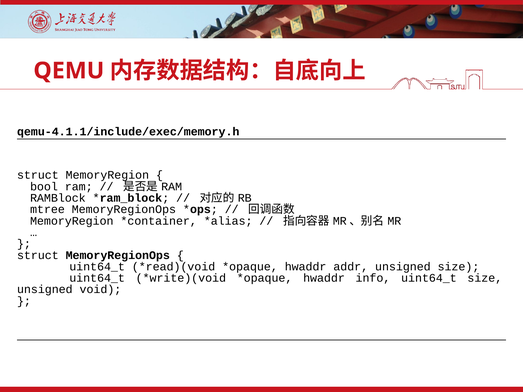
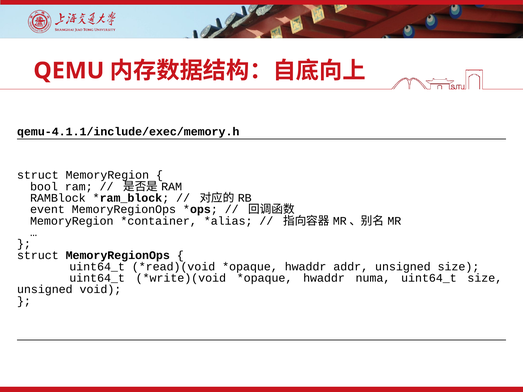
mtree: mtree -> event
info: info -> numa
